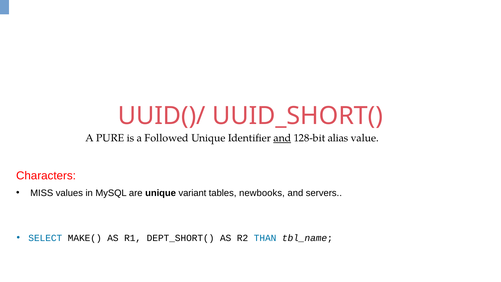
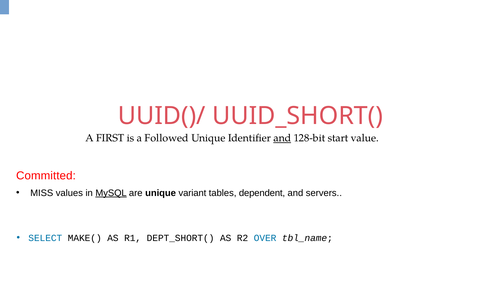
PURE: PURE -> FIRST
alias: alias -> start
Characters: Characters -> Committed
MySQL underline: none -> present
newbooks: newbooks -> dependent
THAN: THAN -> OVER
